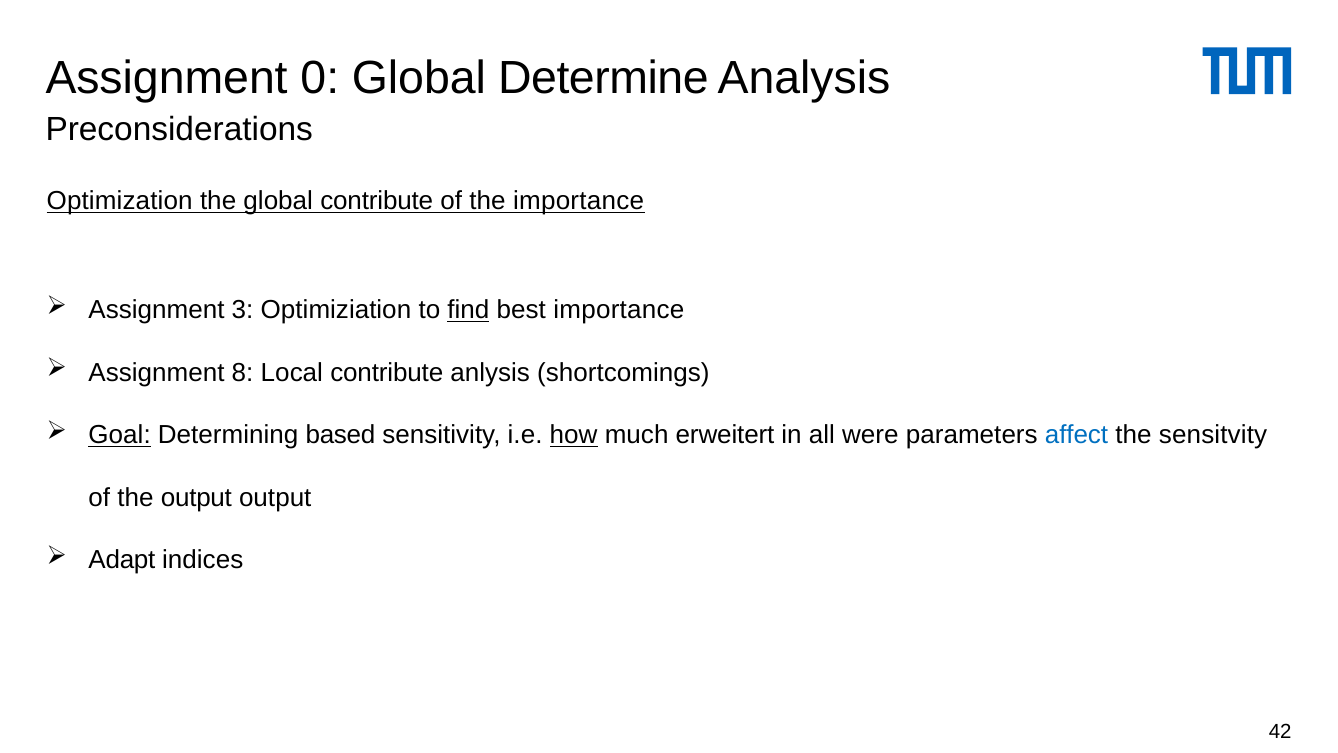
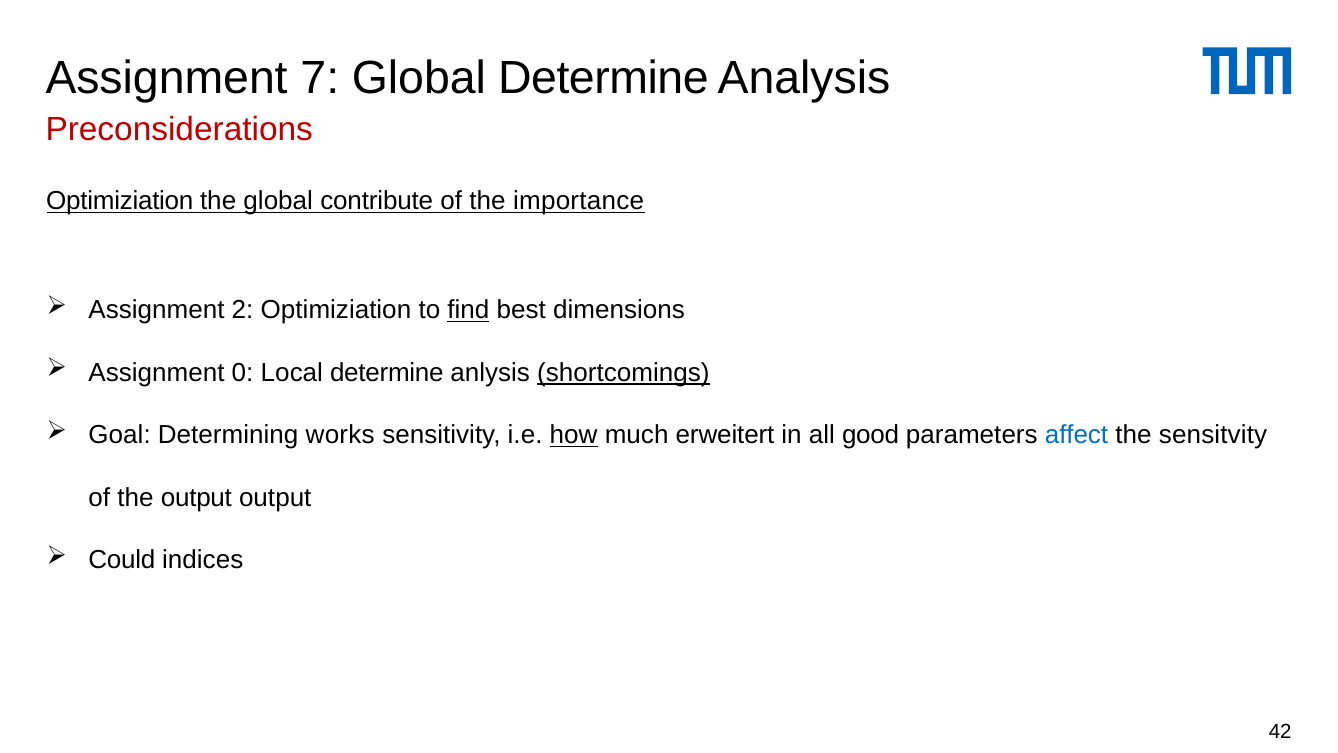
0: 0 -> 7
Preconsiderations colour: black -> red
Optimization at (120, 201): Optimization -> Optimiziation
3: 3 -> 2
best importance: importance -> dimensions
8: 8 -> 0
Local contribute: contribute -> determine
shortcomings underline: none -> present
Goal underline: present -> none
based: based -> works
were: were -> good
Adapt: Adapt -> Could
